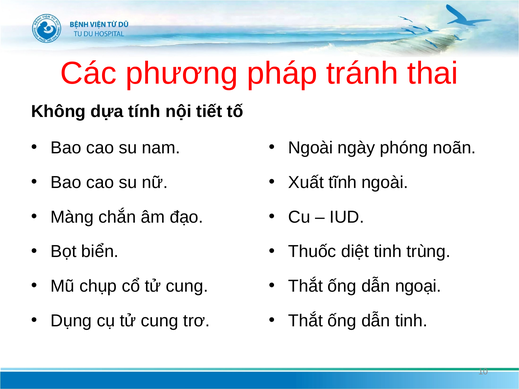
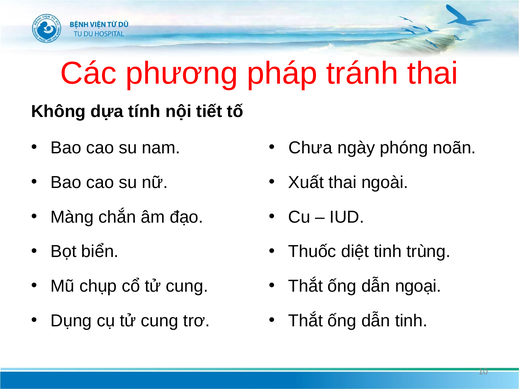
Ngoài at (311, 148): Ngoài -> Chưa
Xuất tĩnh: tĩnh -> thai
